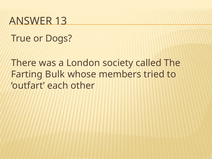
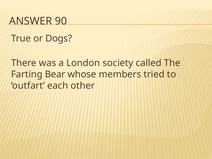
13: 13 -> 90
Bulk: Bulk -> Bear
